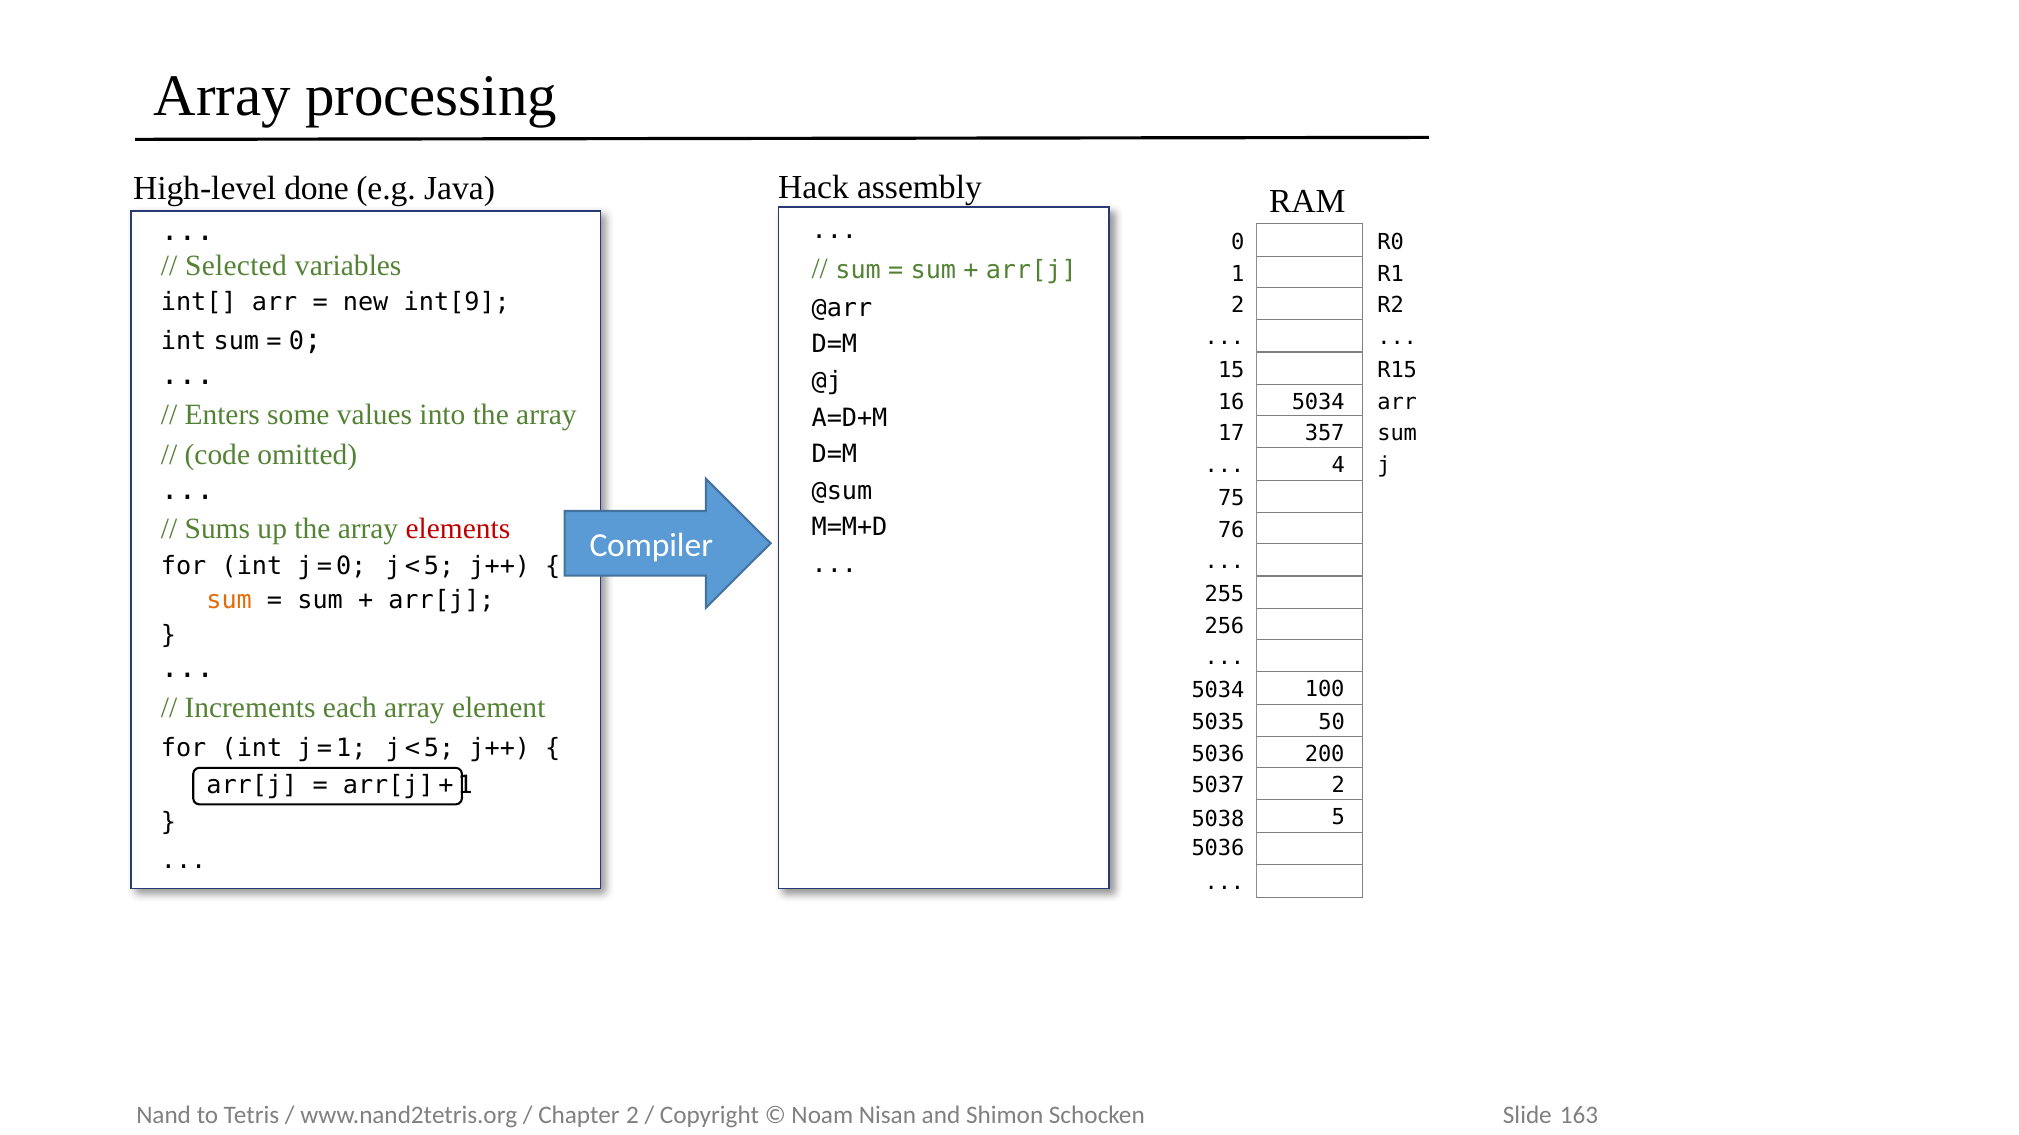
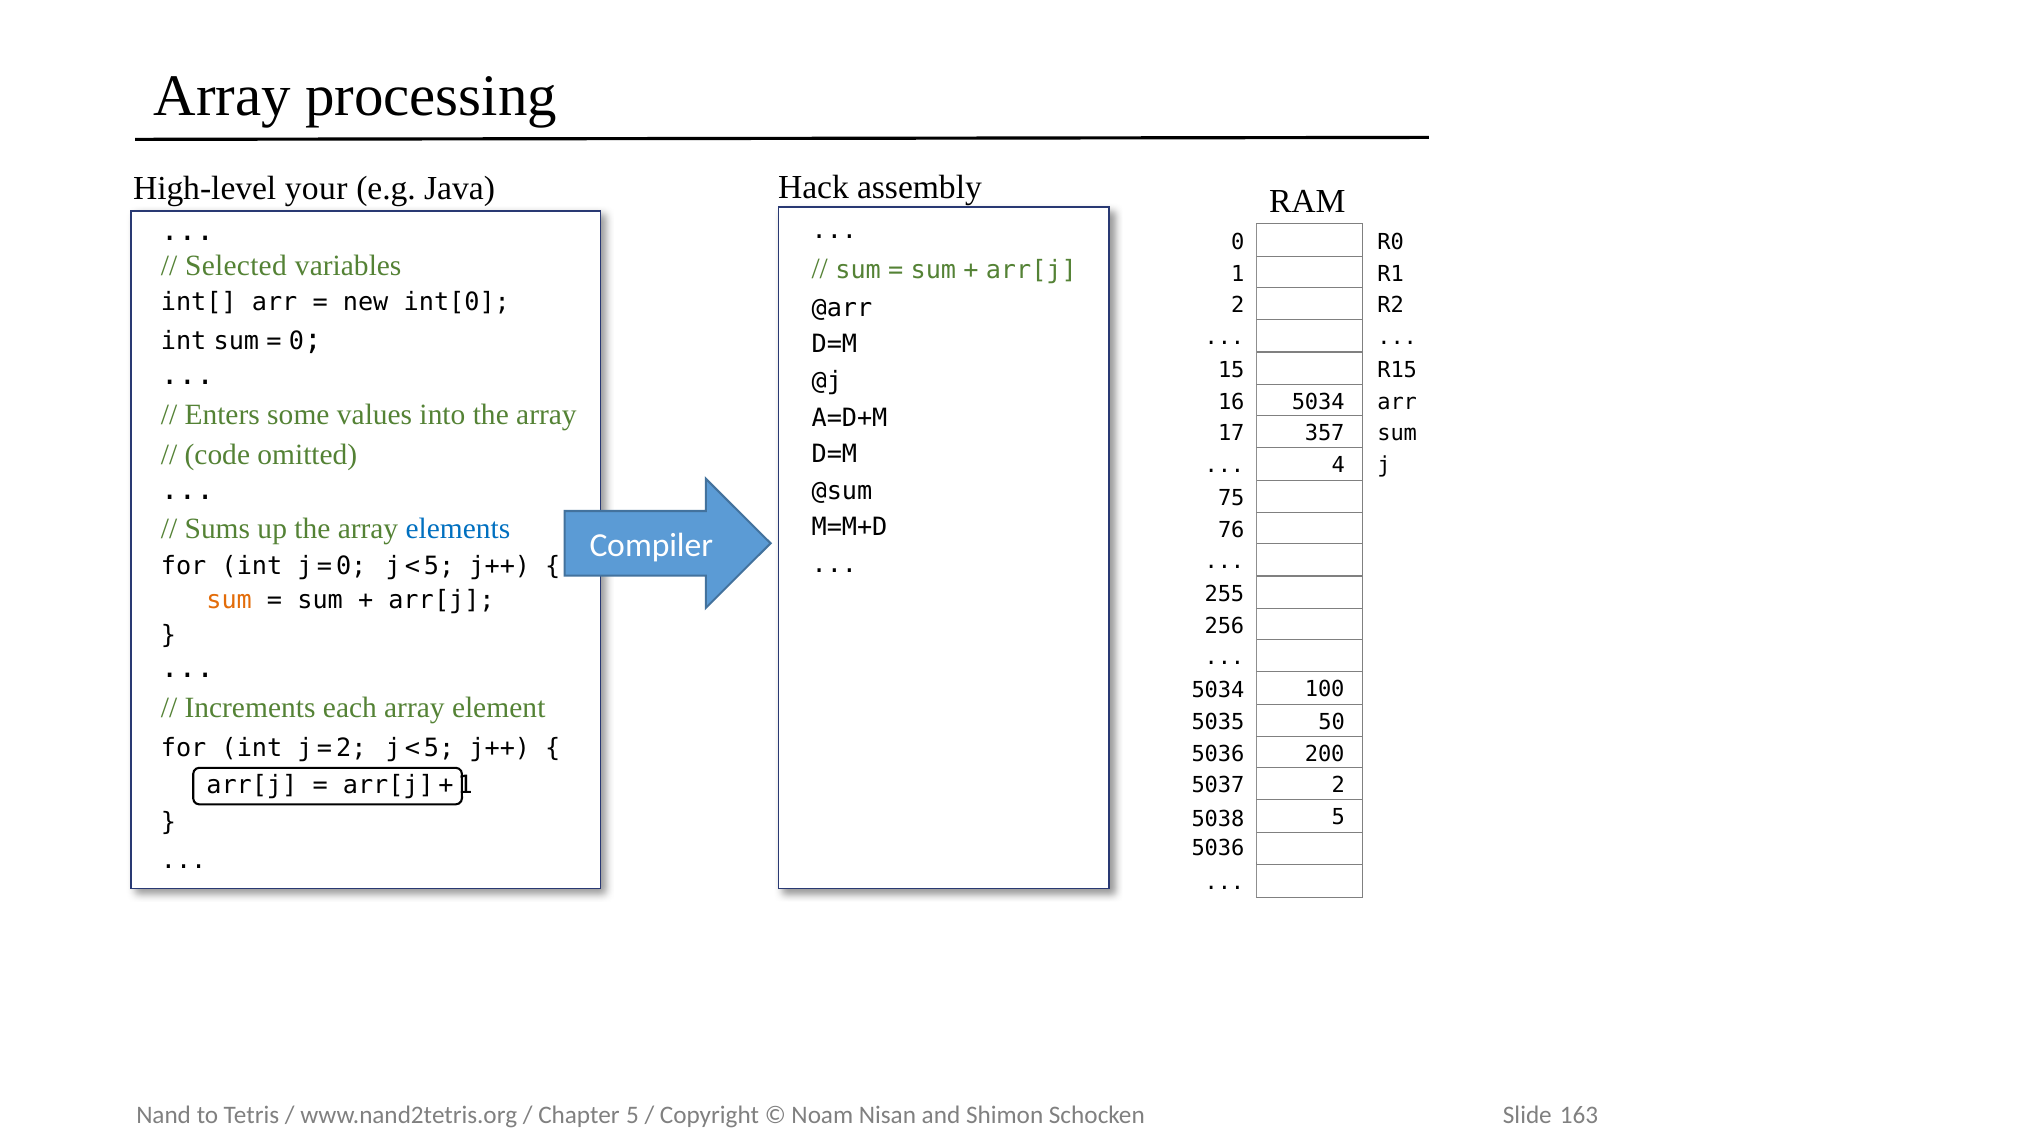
done: done -> your
int[9: int[9 -> int[0
elements colour: red -> blue
1 at (351, 749): 1 -> 2
2 at (633, 1116): 2 -> 5
